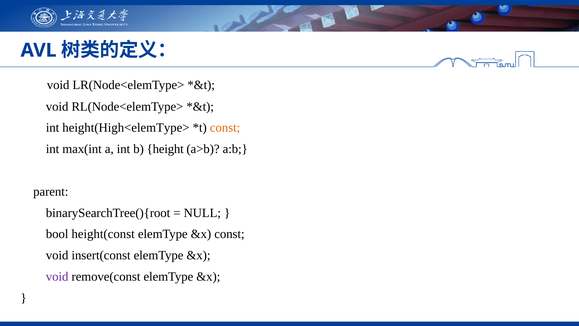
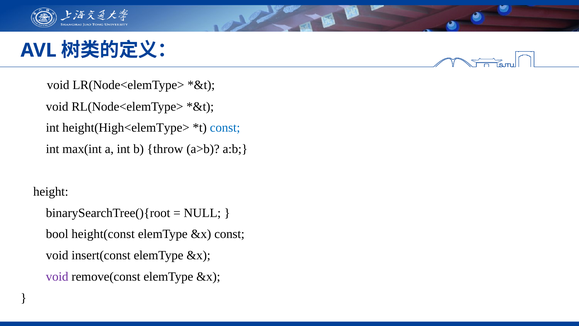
const at (225, 128) colour: orange -> blue
height: height -> throw
parent: parent -> height
